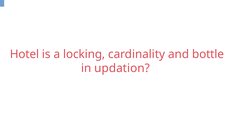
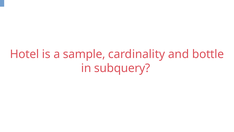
locking: locking -> sample
updation: updation -> subquery
